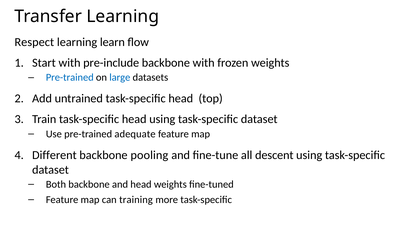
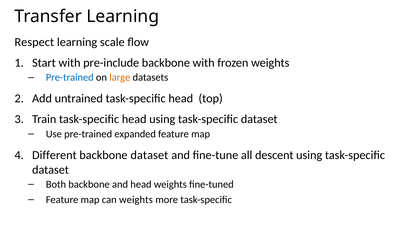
learn: learn -> scale
large colour: blue -> orange
adequate: adequate -> expanded
backbone pooling: pooling -> dataset
can training: training -> weights
